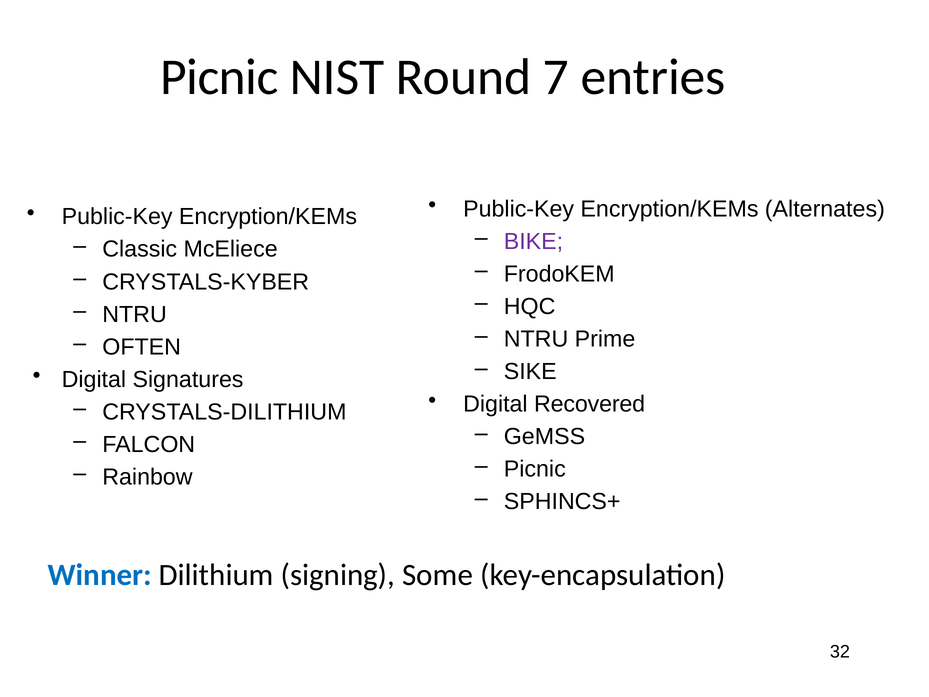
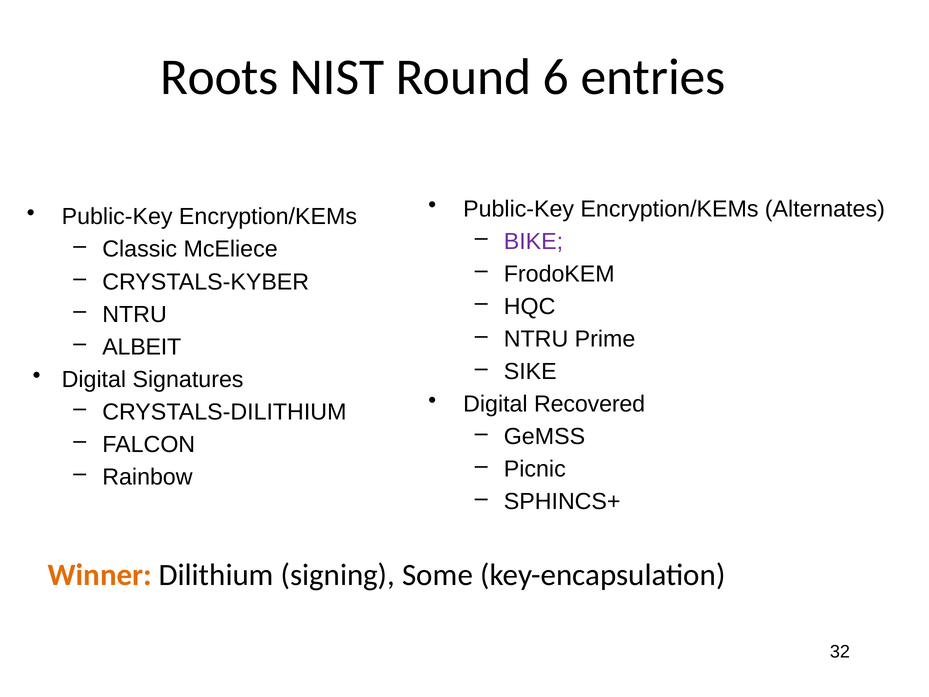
Picnic at (219, 77): Picnic -> Roots
7: 7 -> 6
OFTEN: OFTEN -> ALBEIT
Winner colour: blue -> orange
